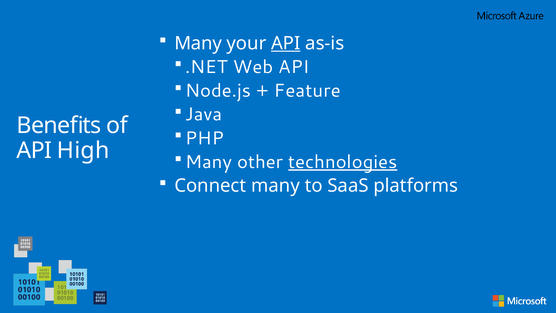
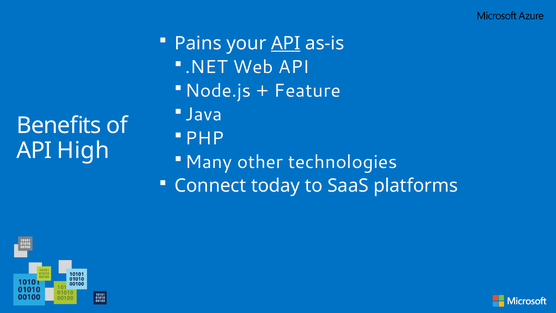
Many at (198, 43): Many -> Pains
technologies underline: present -> none
Connect many: many -> today
